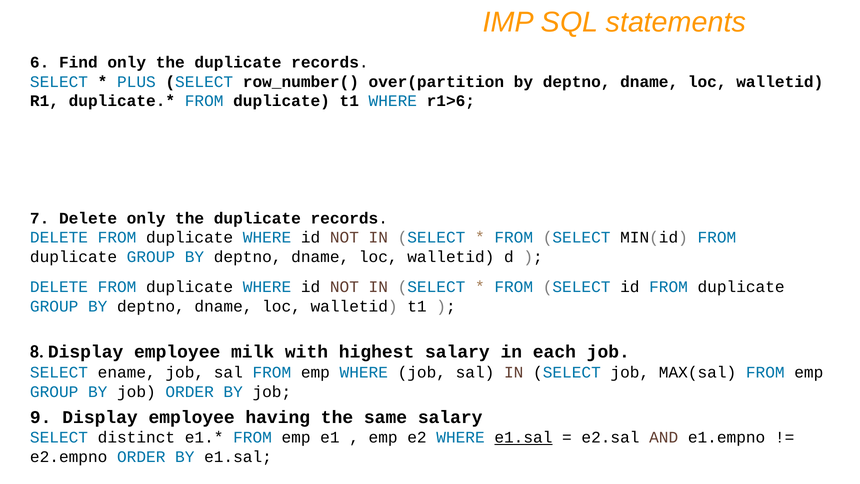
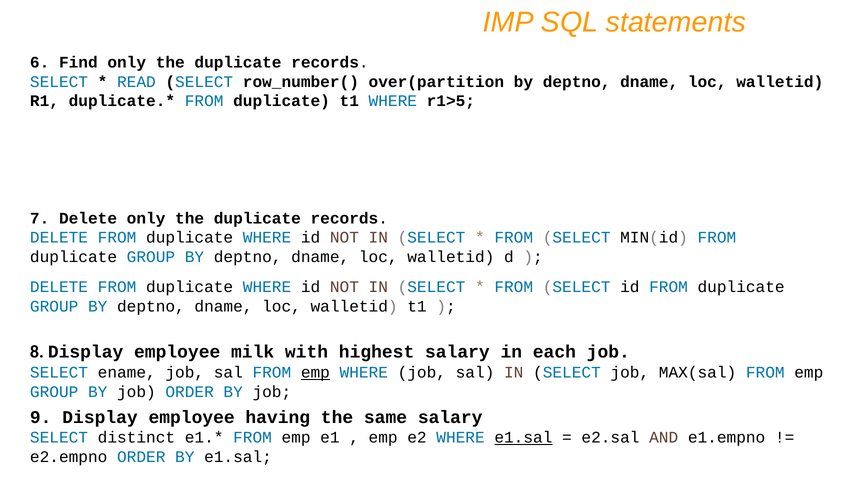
PLUS: PLUS -> READ
r1>6: r1>6 -> r1>5
emp at (315, 372) underline: none -> present
